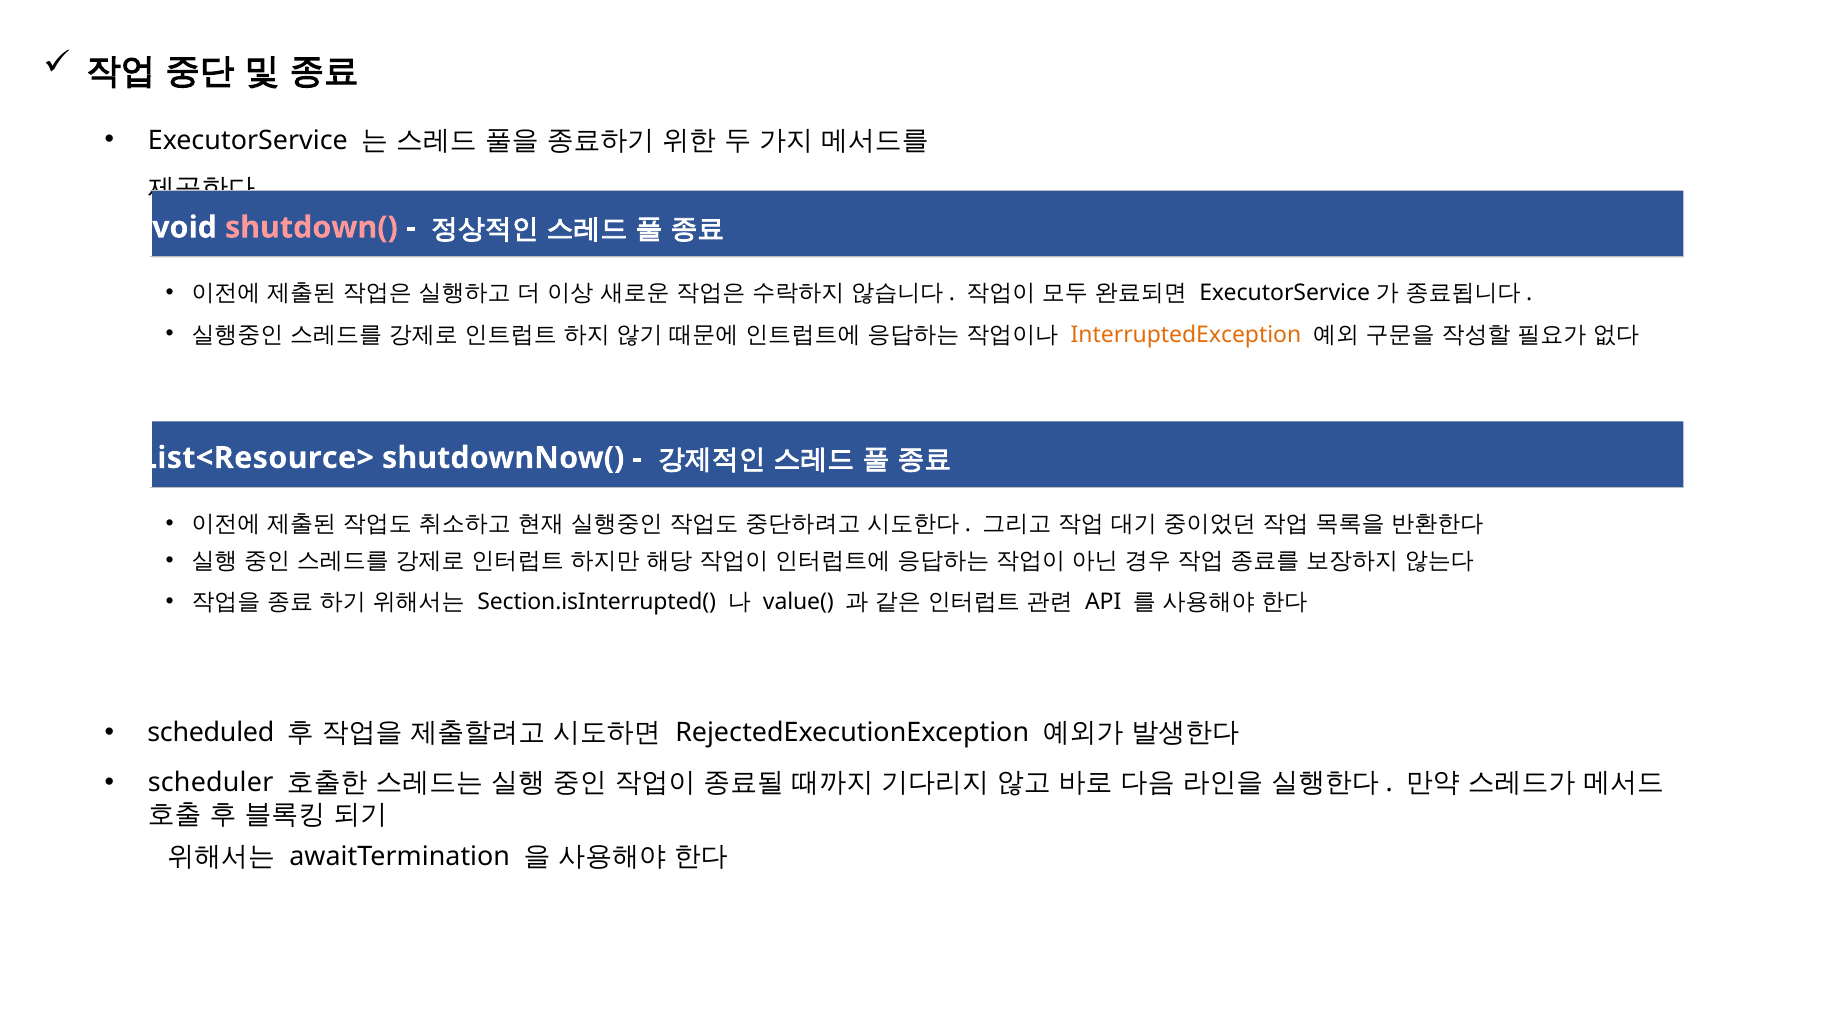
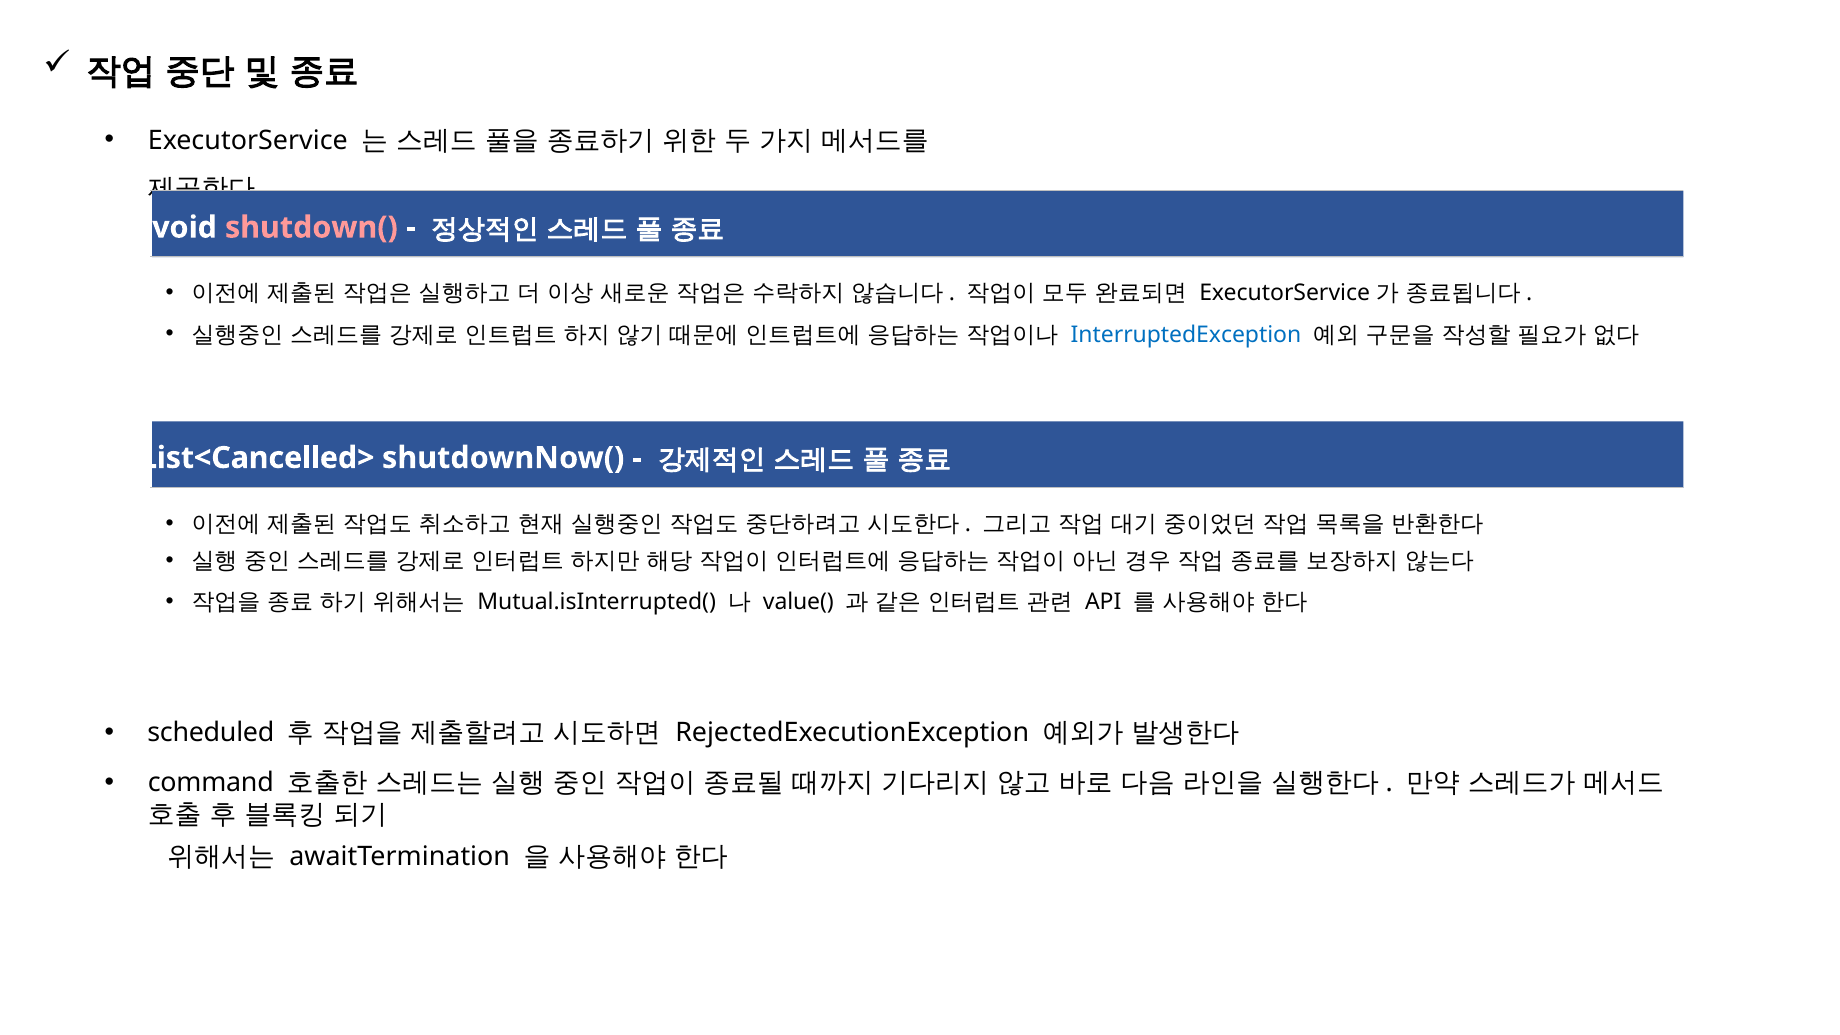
InterruptedException colour: orange -> blue
List<Resource>: List<Resource> -> List<Cancelled>
Section.isInterrupted(: Section.isInterrupted( -> Mutual.isInterrupted(
scheduler: scheduler -> command
